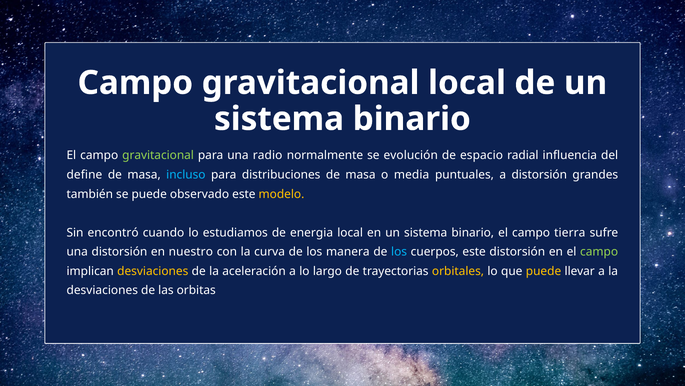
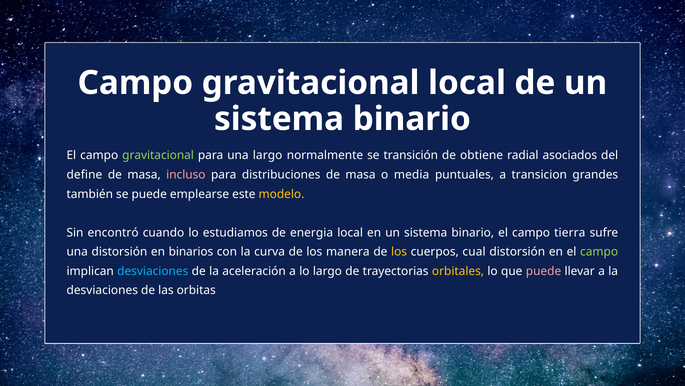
una radio: radio -> largo
evolución: evolución -> transición
espacio: espacio -> obtiene
influencia: influencia -> asociados
incluso colour: light blue -> pink
a distorsión: distorsión -> transicion
observado: observado -> emplearse
nuestro: nuestro -> binarios
los at (399, 252) colour: light blue -> yellow
cuerpos este: este -> cual
desviaciones at (153, 271) colour: yellow -> light blue
puede at (544, 271) colour: yellow -> pink
